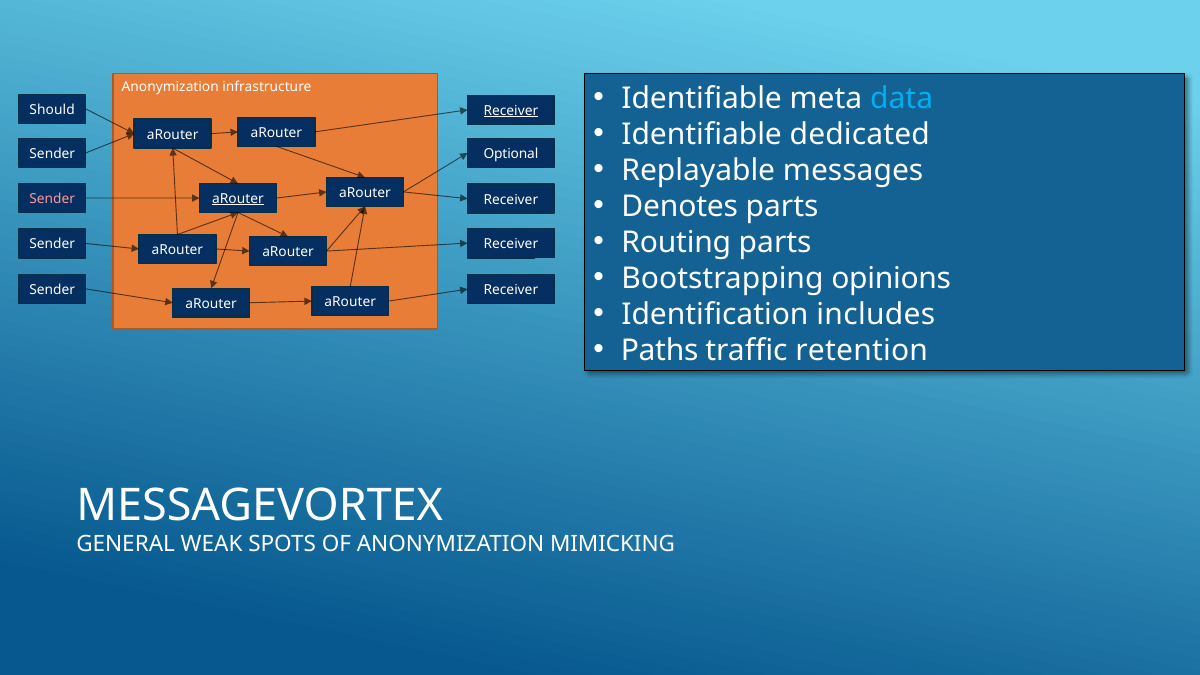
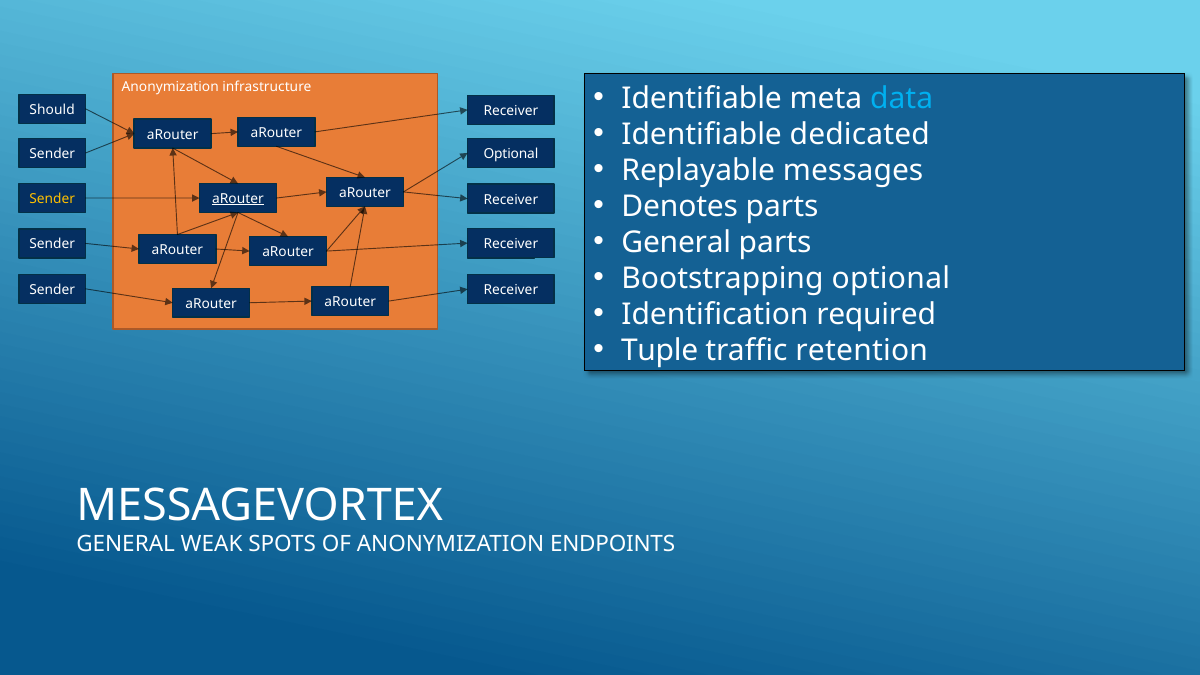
Receiver at (511, 111) underline: present -> none
Sender at (52, 199) colour: pink -> yellow
Routing at (676, 242): Routing -> General
Bootstrapping opinions: opinions -> optional
includes: includes -> required
Paths: Paths -> Tuple
MIMICKING: MIMICKING -> ENDPOINTS
